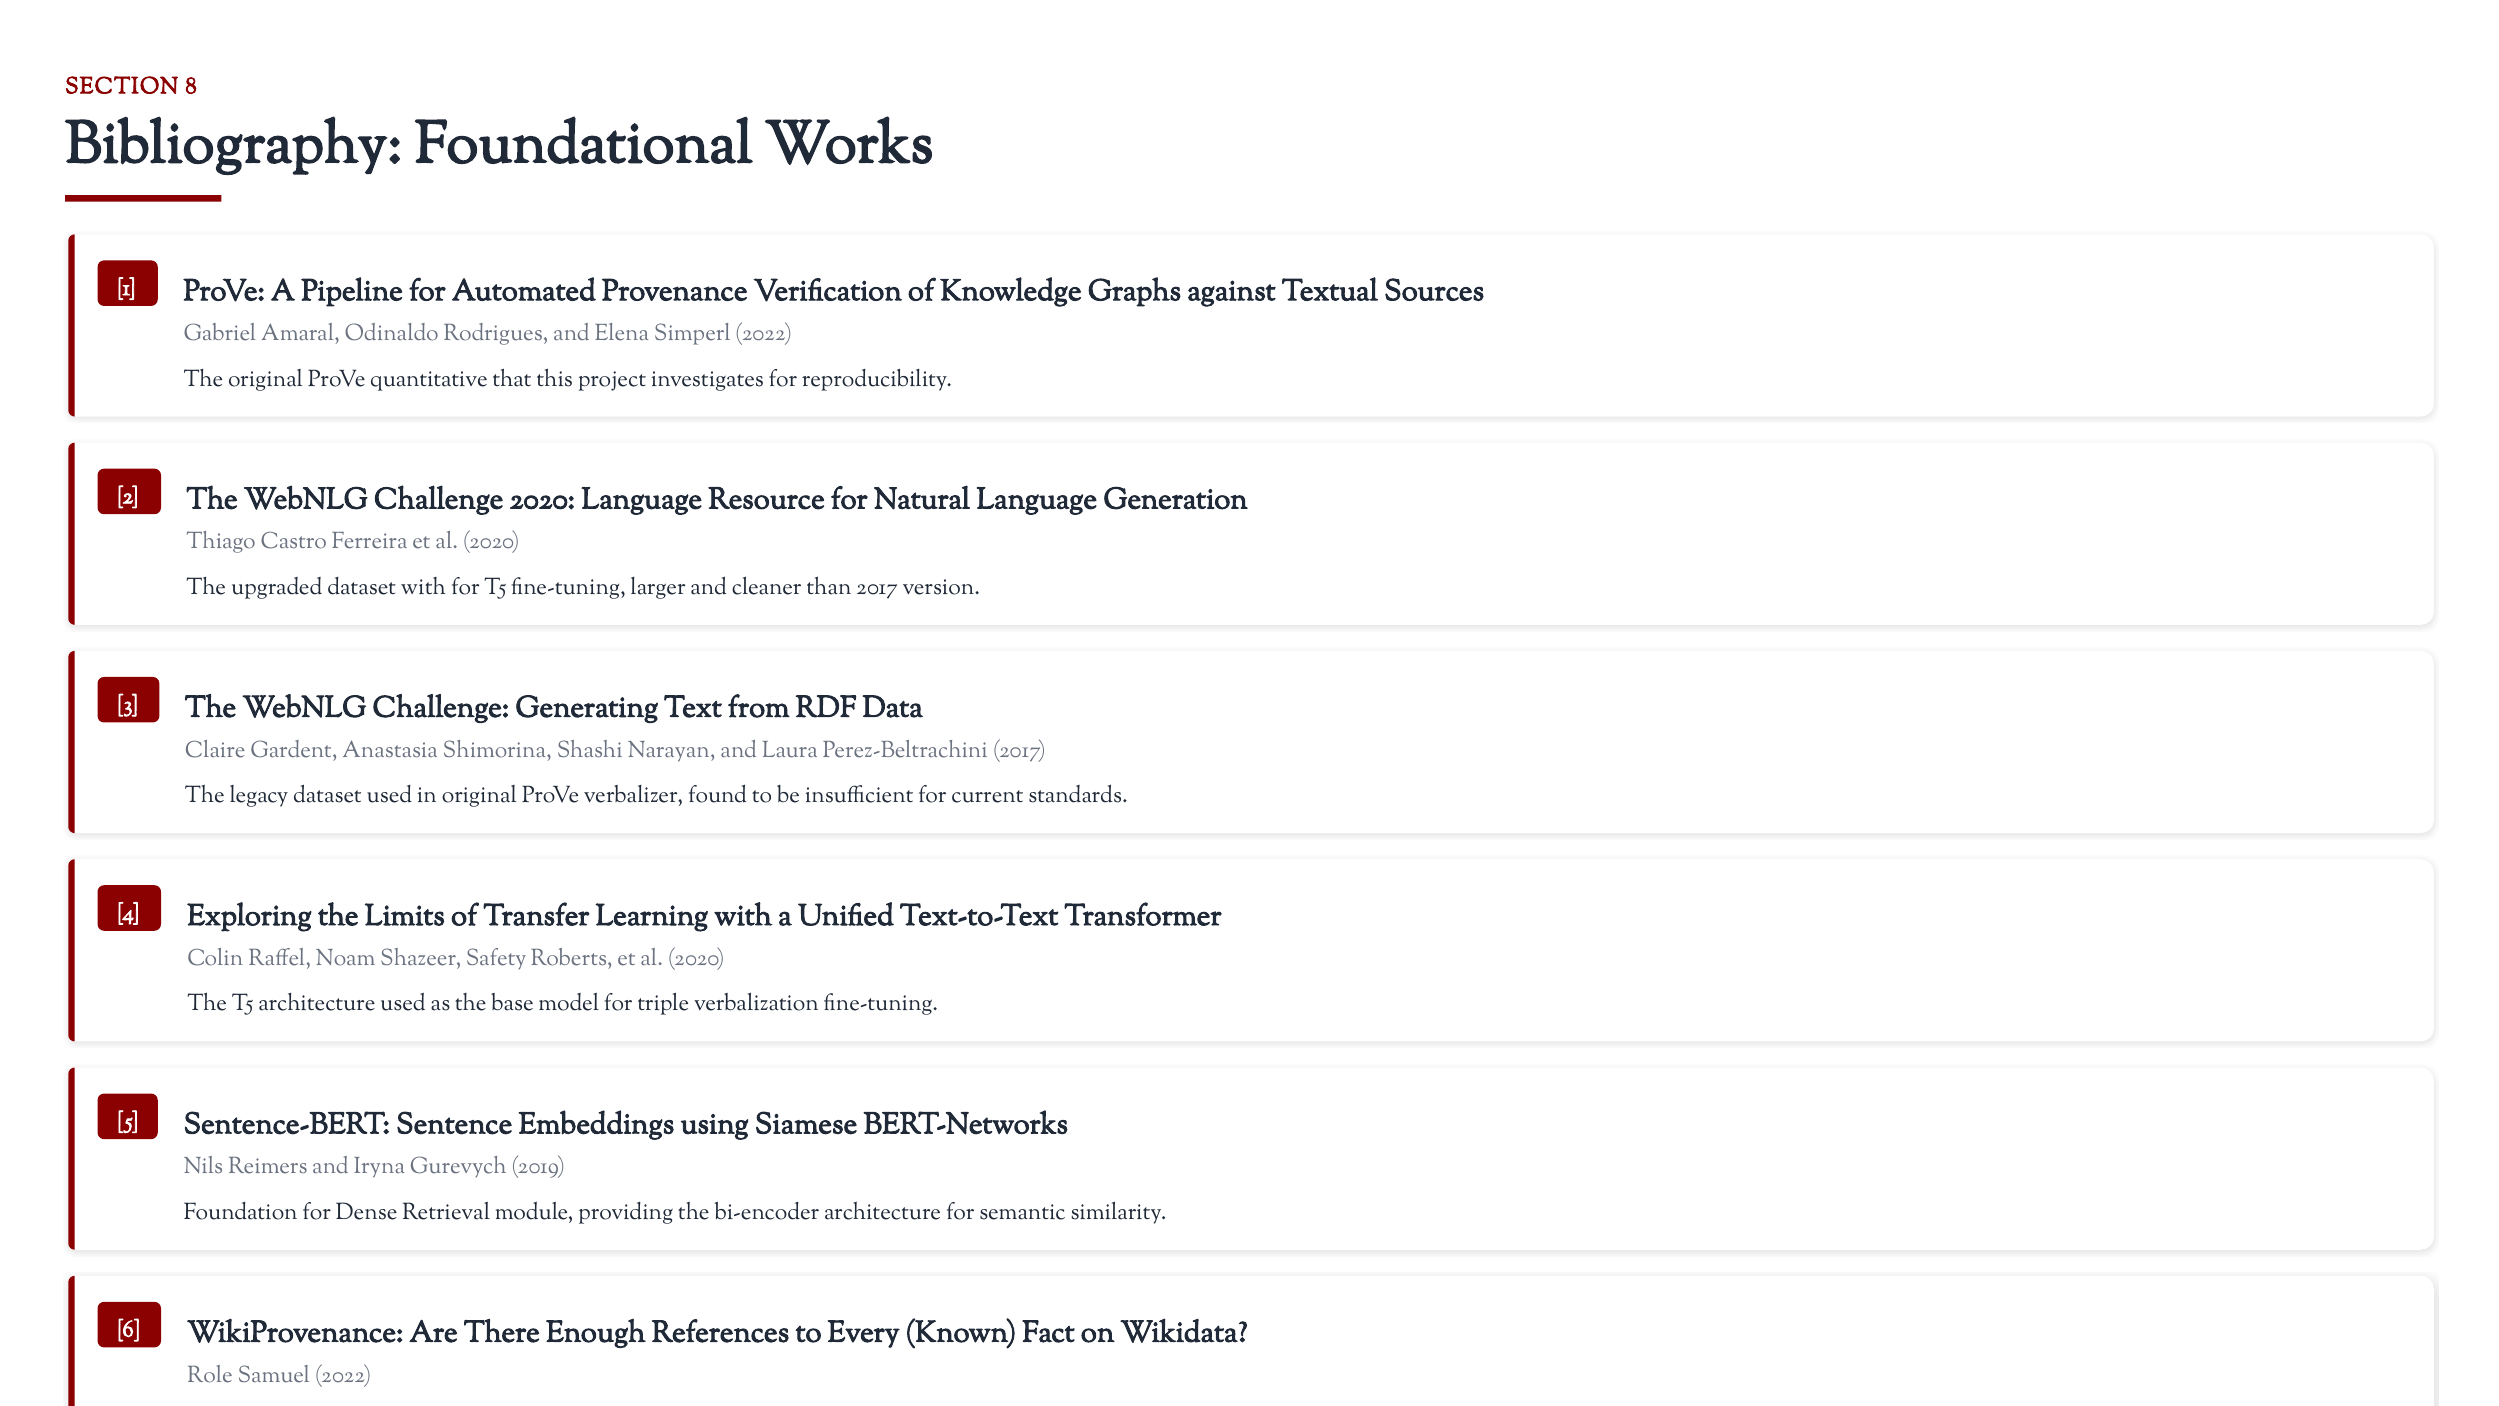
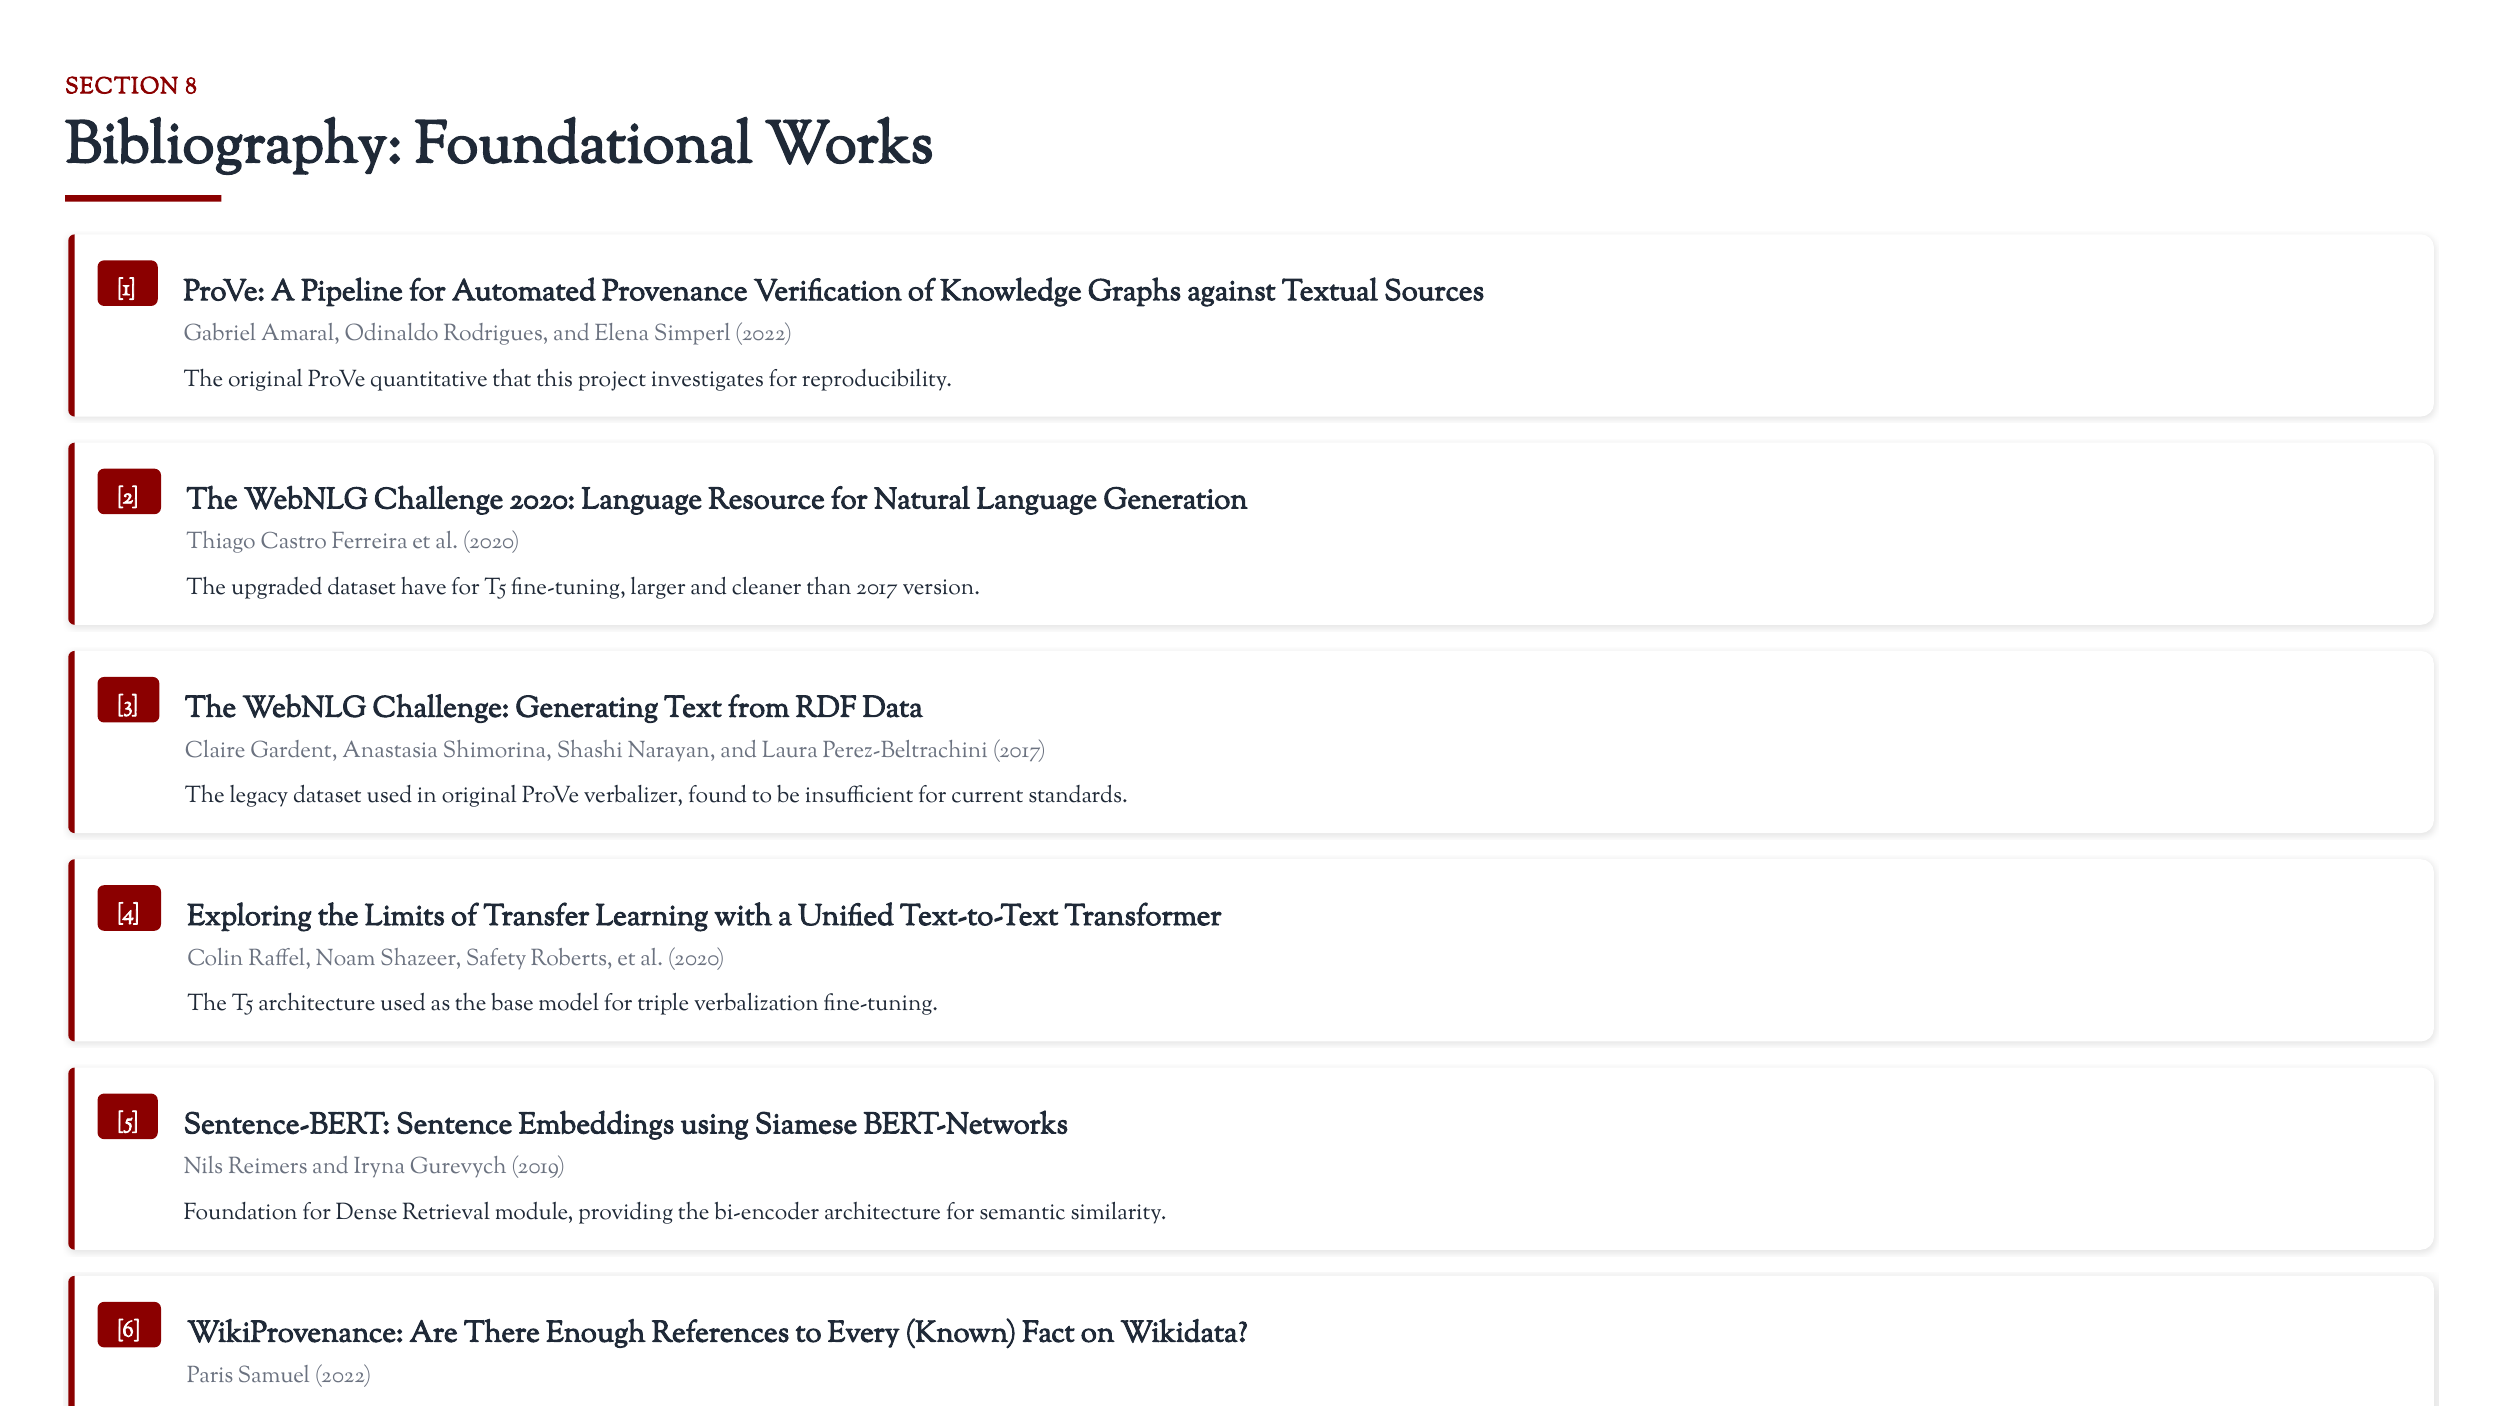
dataset with: with -> have
Role: Role -> Paris
